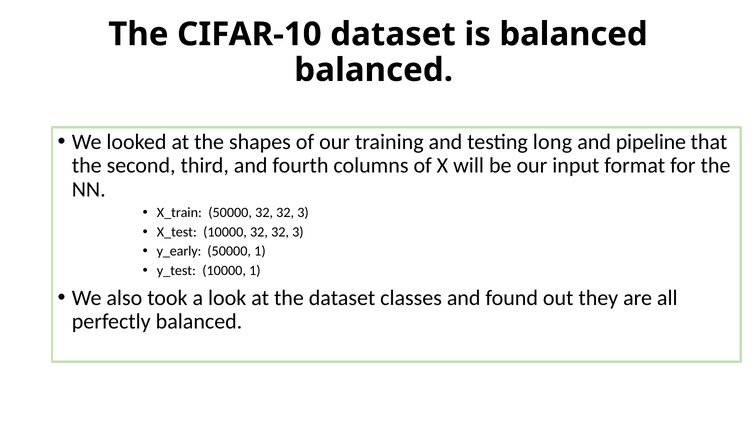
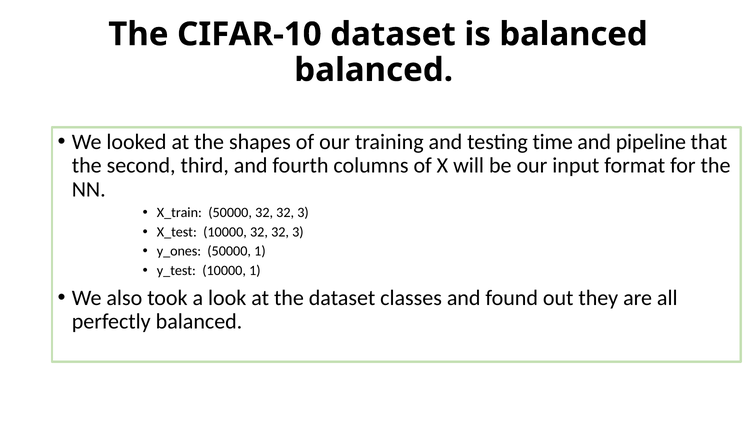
long: long -> time
y_early: y_early -> y_ones
